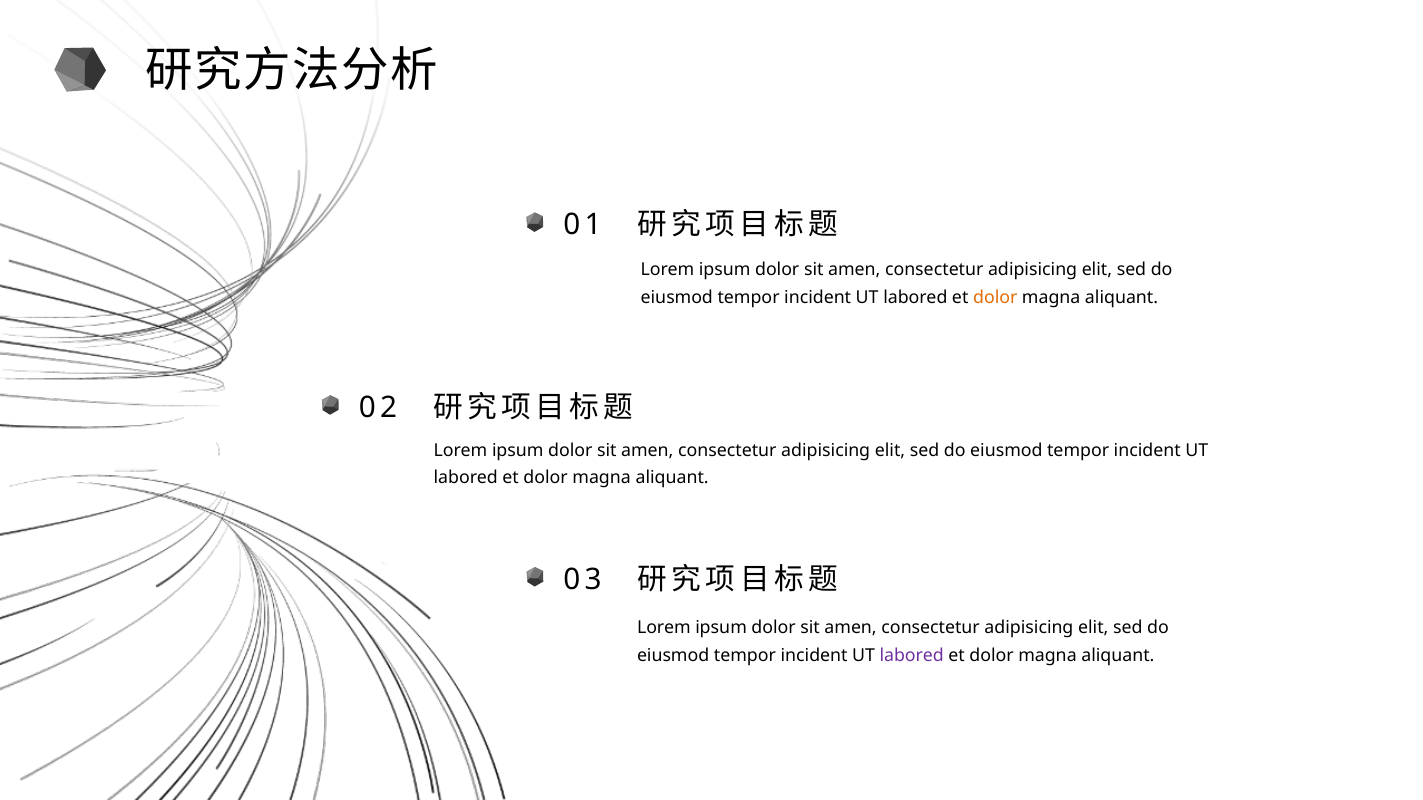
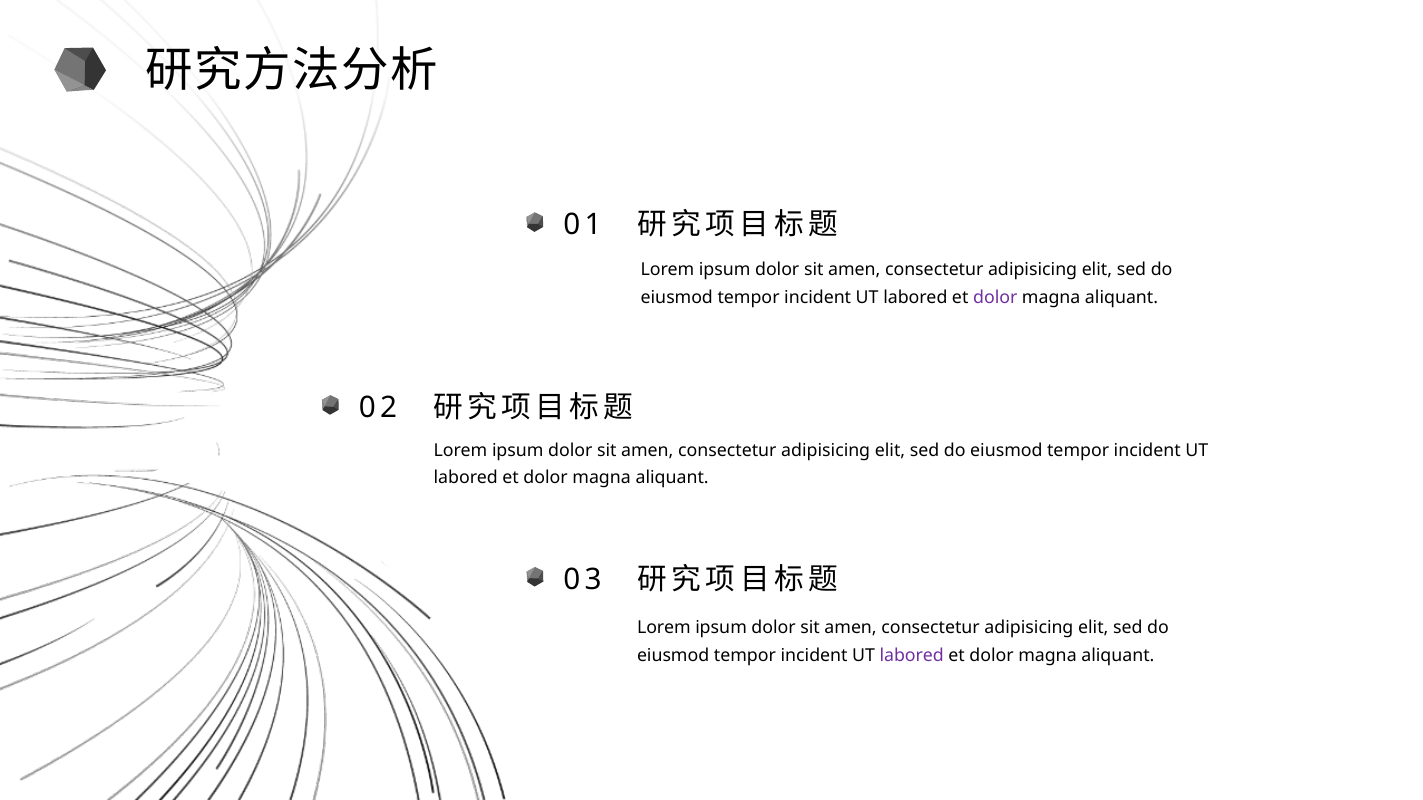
dolor at (995, 298) colour: orange -> purple
